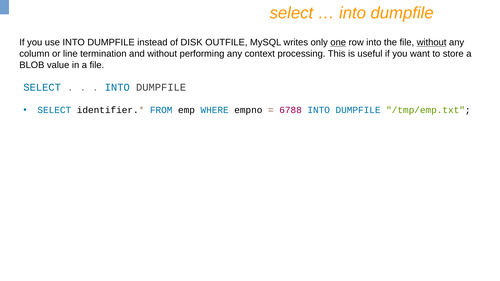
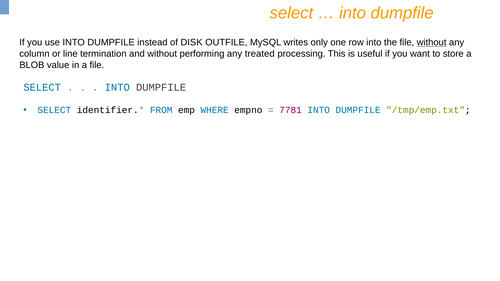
one underline: present -> none
context: context -> treated
6788: 6788 -> 7781
